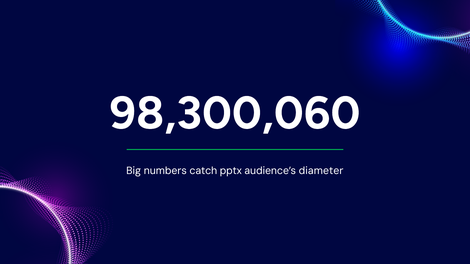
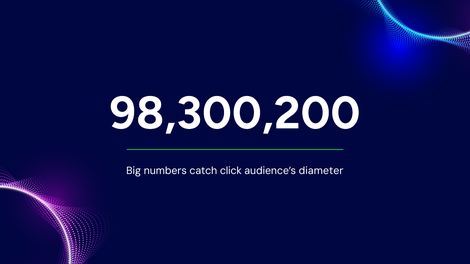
98,300,060: 98,300,060 -> 98,300,200
pptx: pptx -> click
